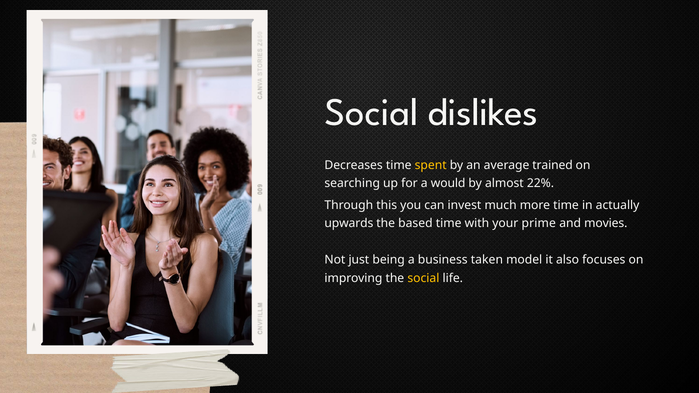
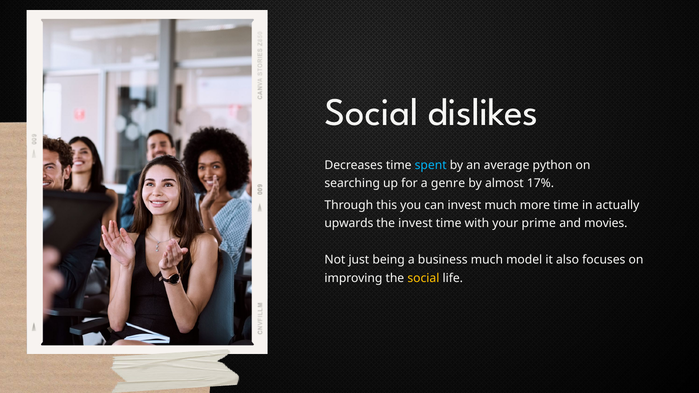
spent colour: yellow -> light blue
trained: trained -> python
would: would -> genre
22%: 22% -> 17%
the based: based -> invest
business taken: taken -> much
